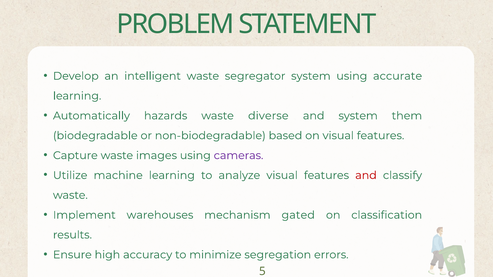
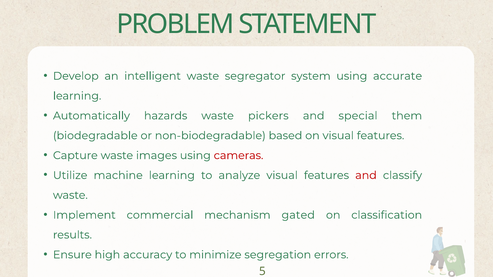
diverse: diverse -> pickers
and system: system -> special
cameras colour: purple -> red
warehouses: warehouses -> commercial
